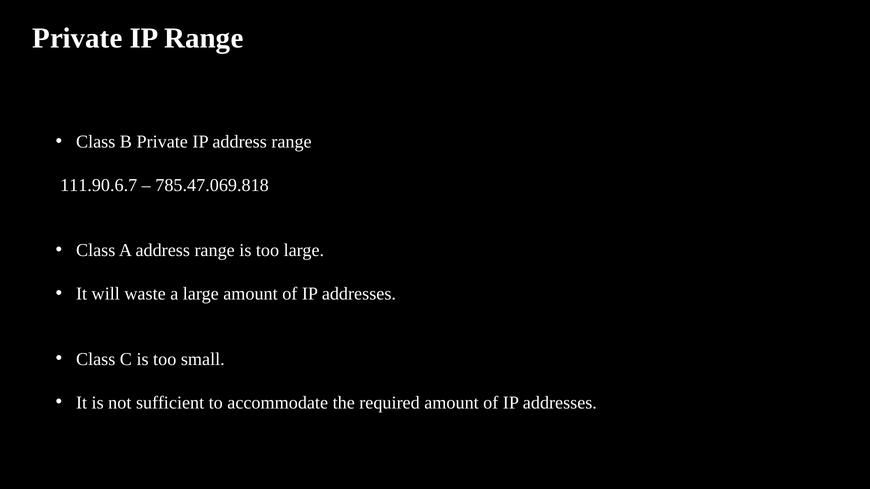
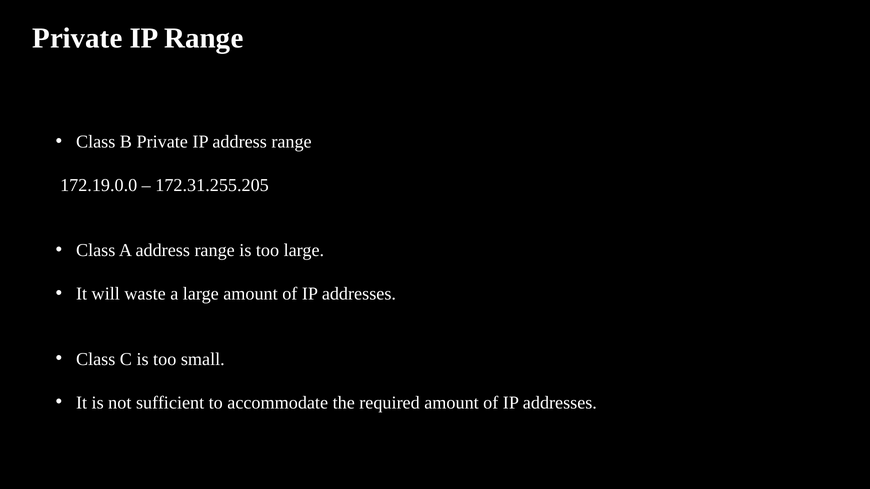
111.90.6.7: 111.90.6.7 -> 172.19.0.0
785.47.069.818: 785.47.069.818 -> 172.31.255.205
